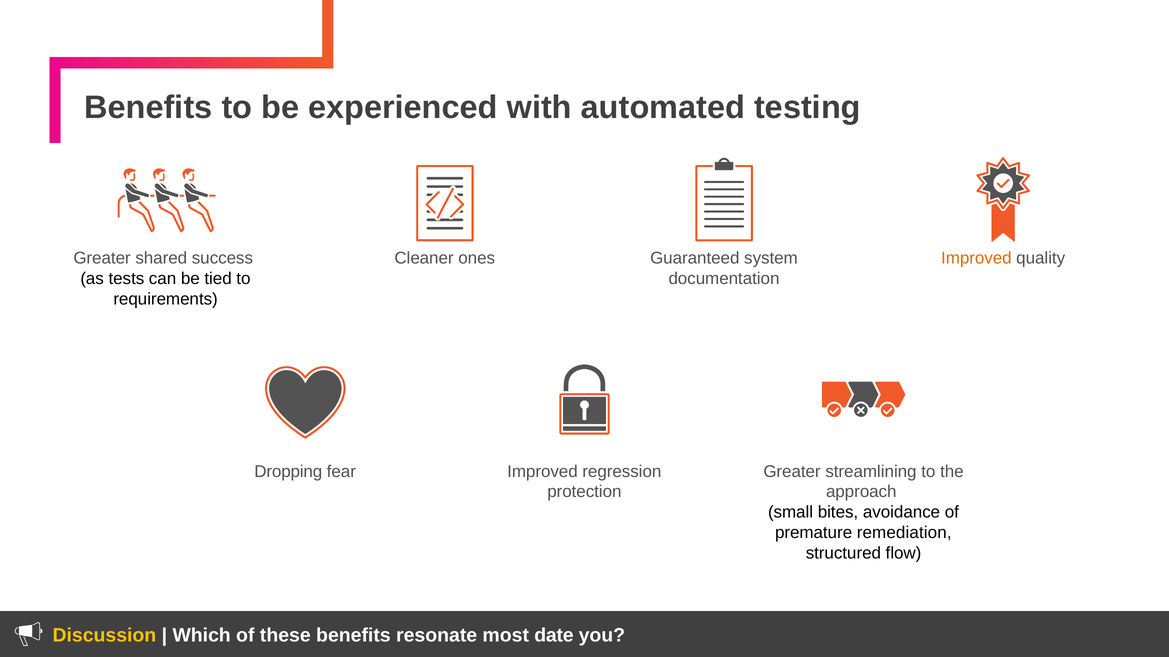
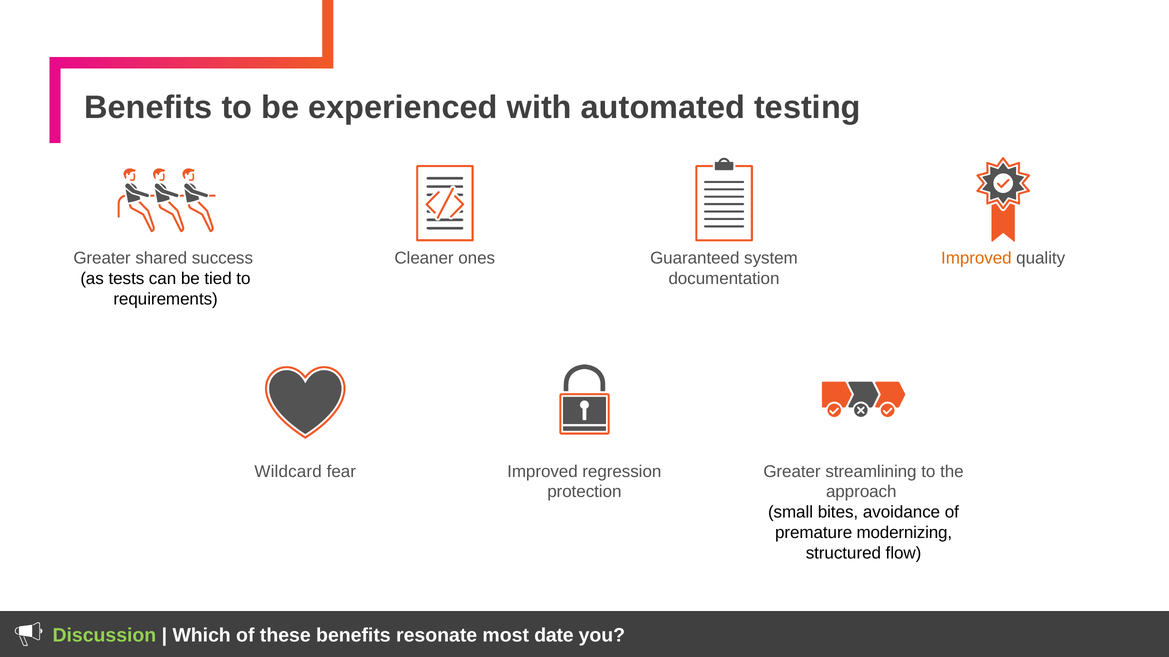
Dropping: Dropping -> Wildcard
remediation: remediation -> modernizing
Discussion colour: yellow -> light green
